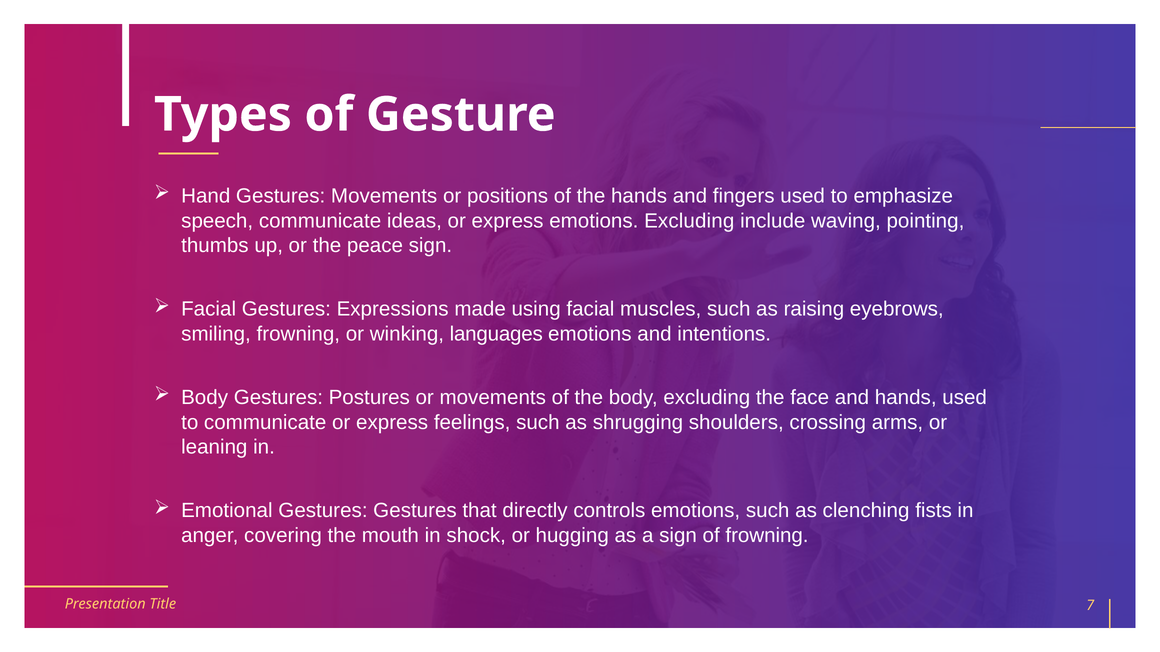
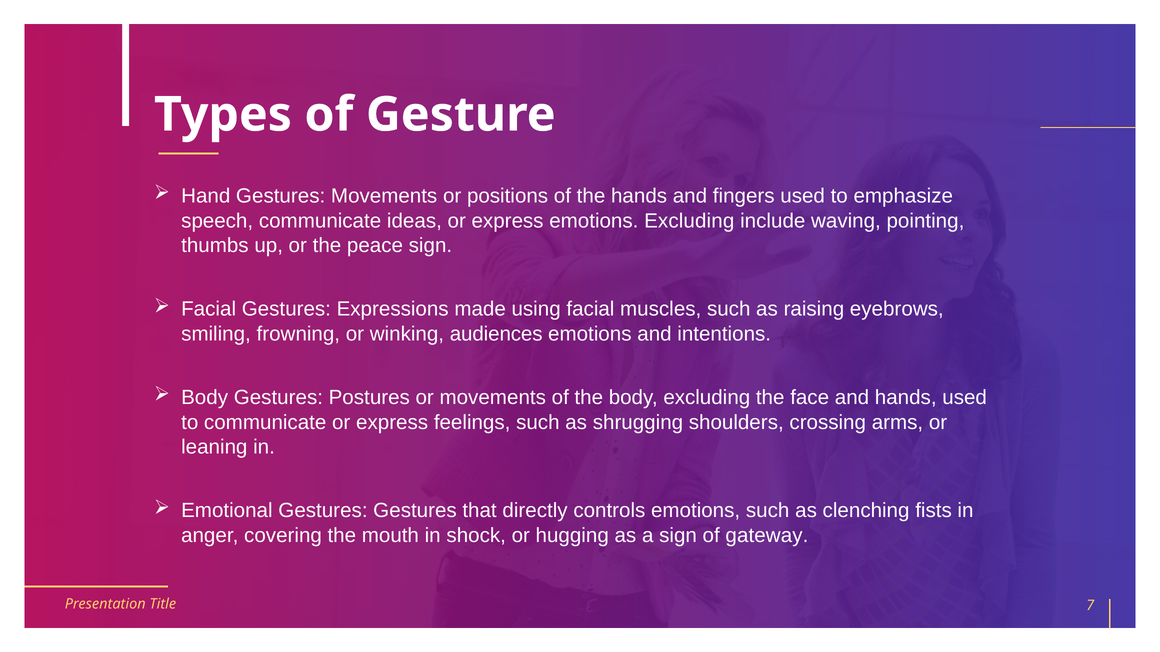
languages: languages -> audiences
of frowning: frowning -> gateway
